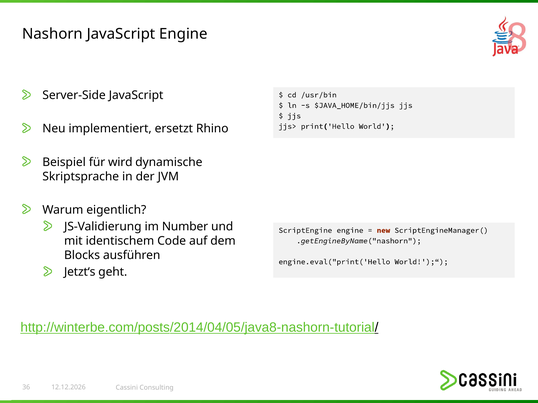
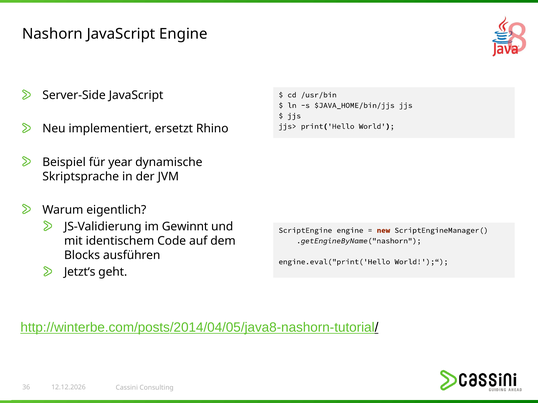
wird: wird -> year
Number: Number -> Gewinnt
